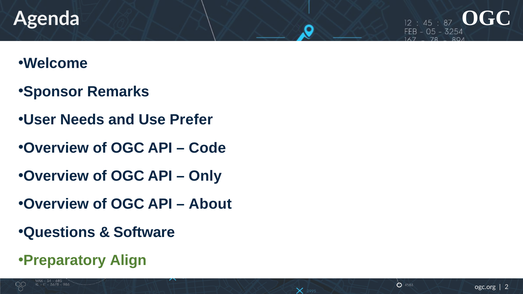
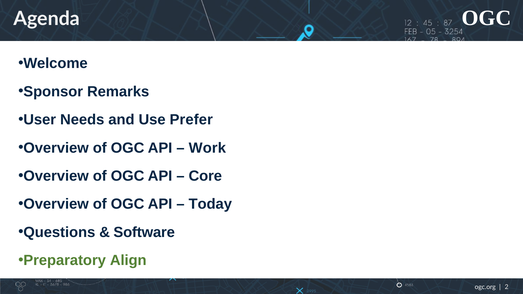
Code: Code -> Work
Only: Only -> Core
About: About -> Today
